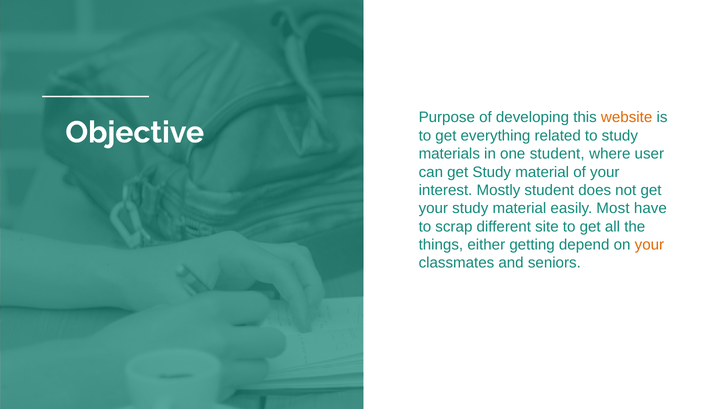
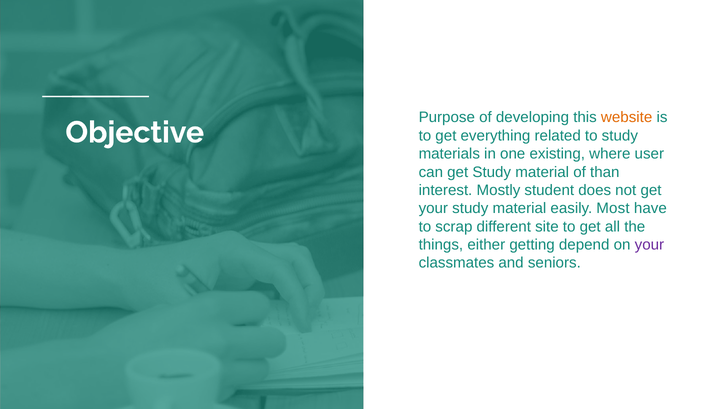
one student: student -> existing
of your: your -> than
your at (649, 245) colour: orange -> purple
